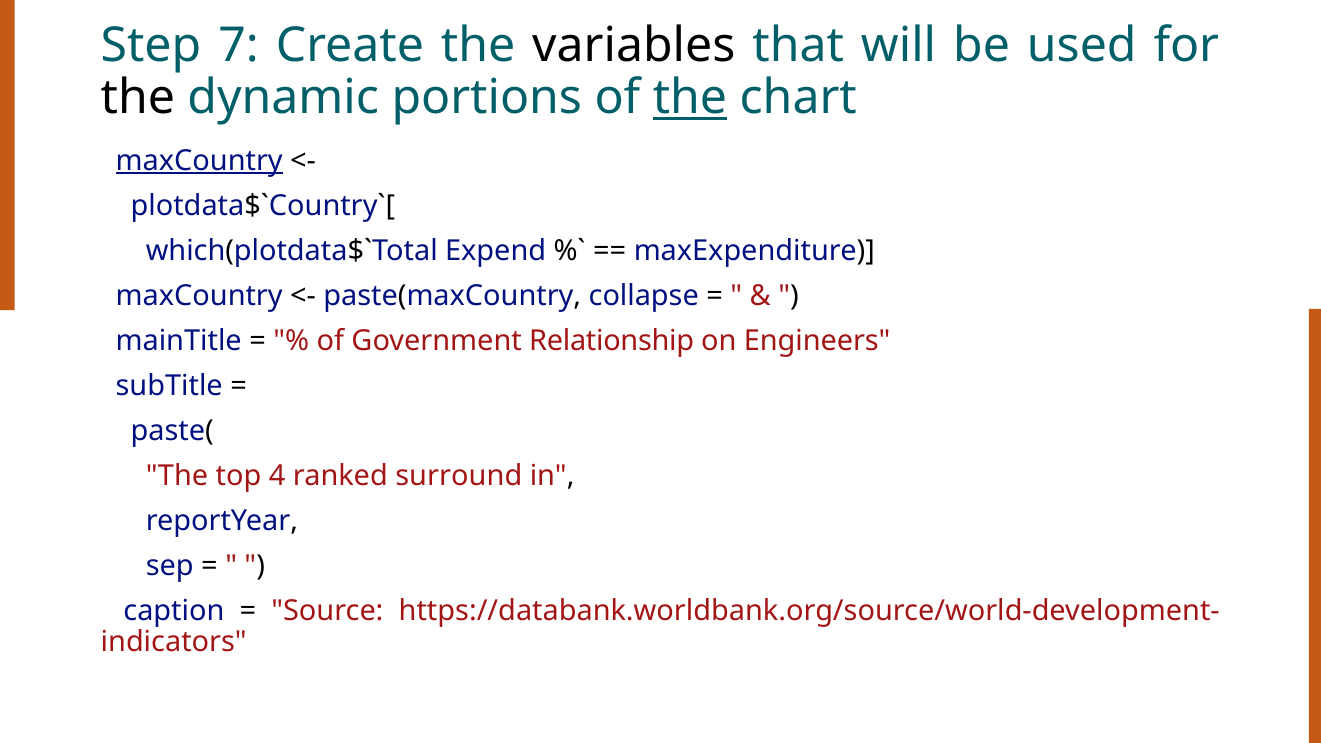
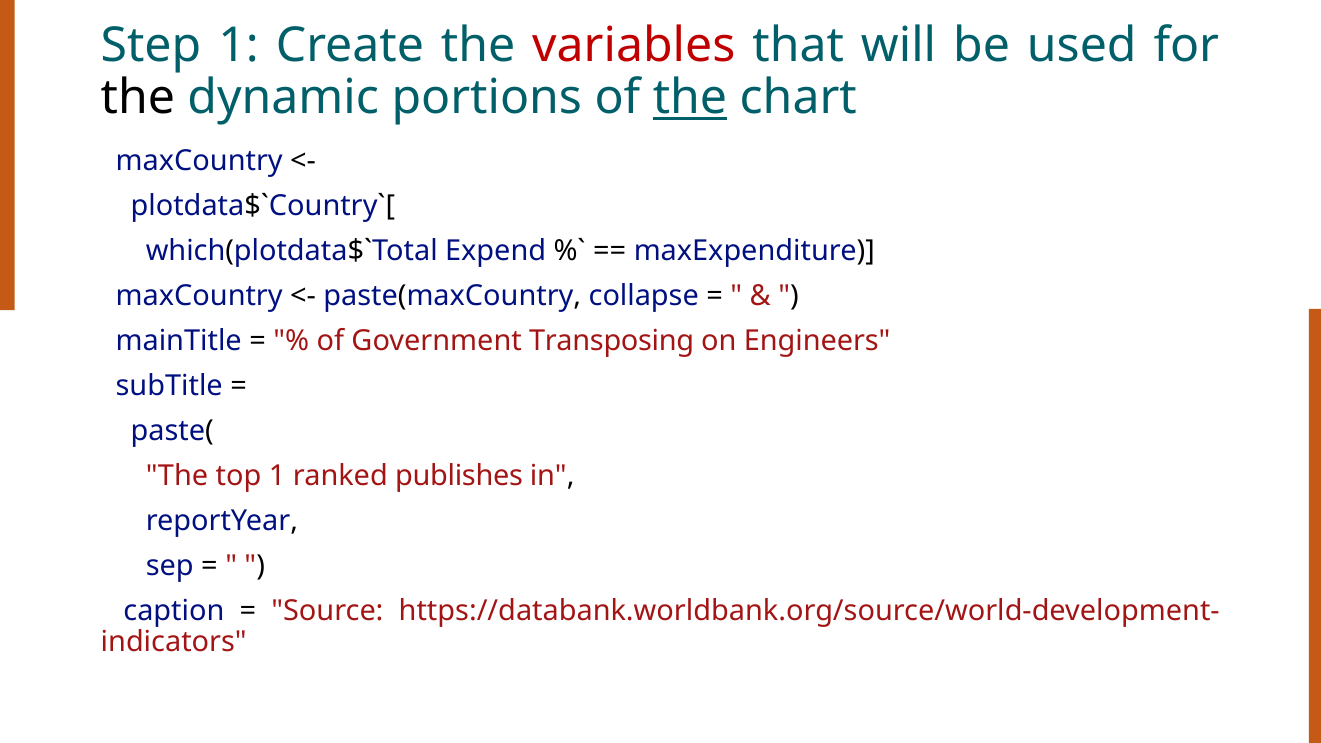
Step 7: 7 -> 1
variables colour: black -> red
maxCountry at (199, 161) underline: present -> none
Relationship: Relationship -> Transposing
top 4: 4 -> 1
surround: surround -> publishes
